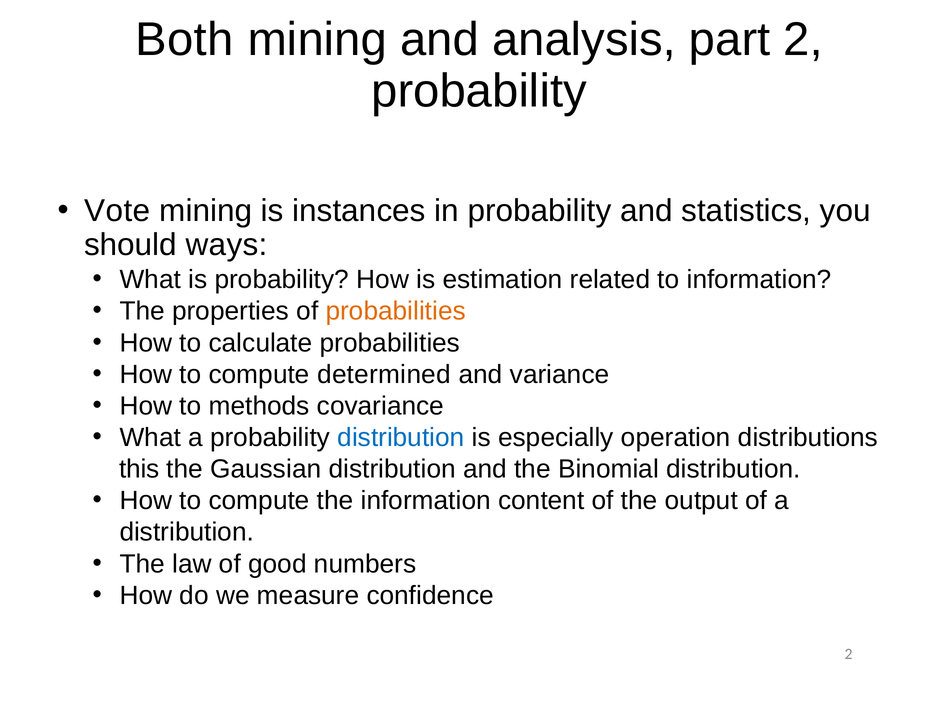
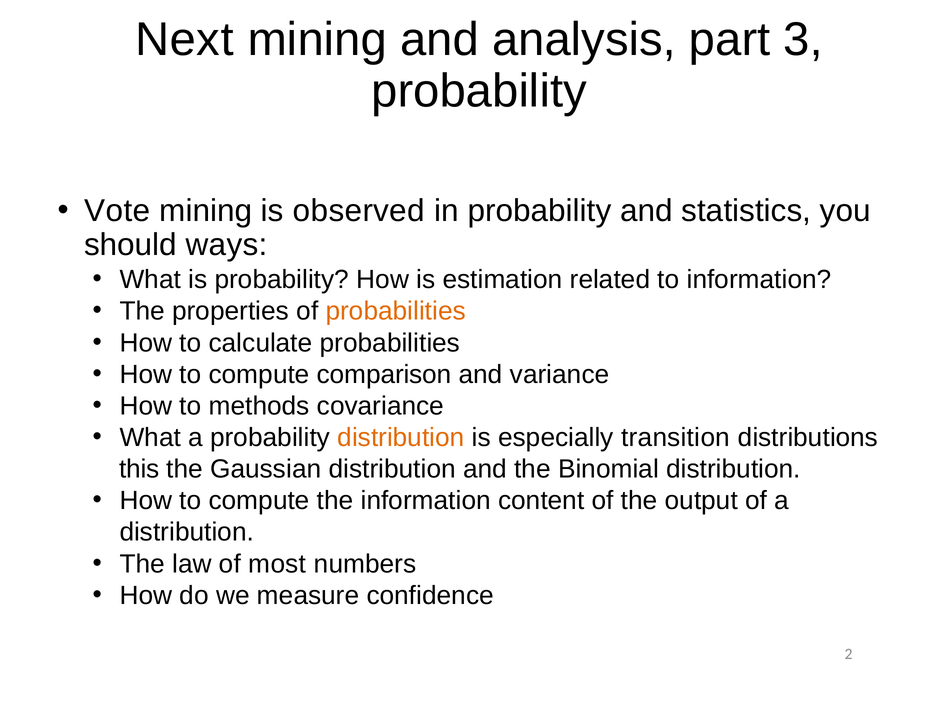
Both: Both -> Next
part 2: 2 -> 3
instances: instances -> observed
determined: determined -> comparison
distribution at (401, 437) colour: blue -> orange
operation: operation -> transition
good: good -> most
